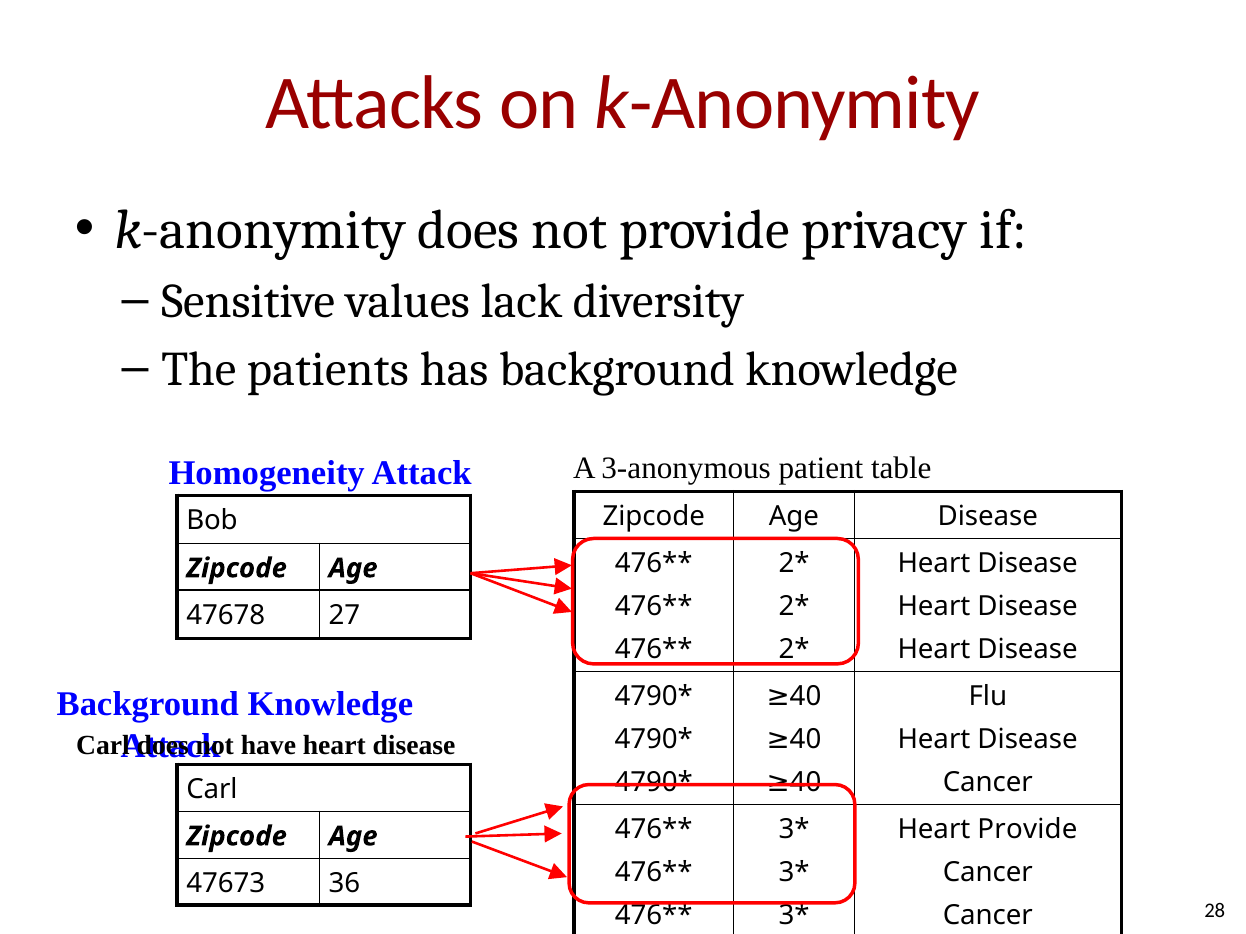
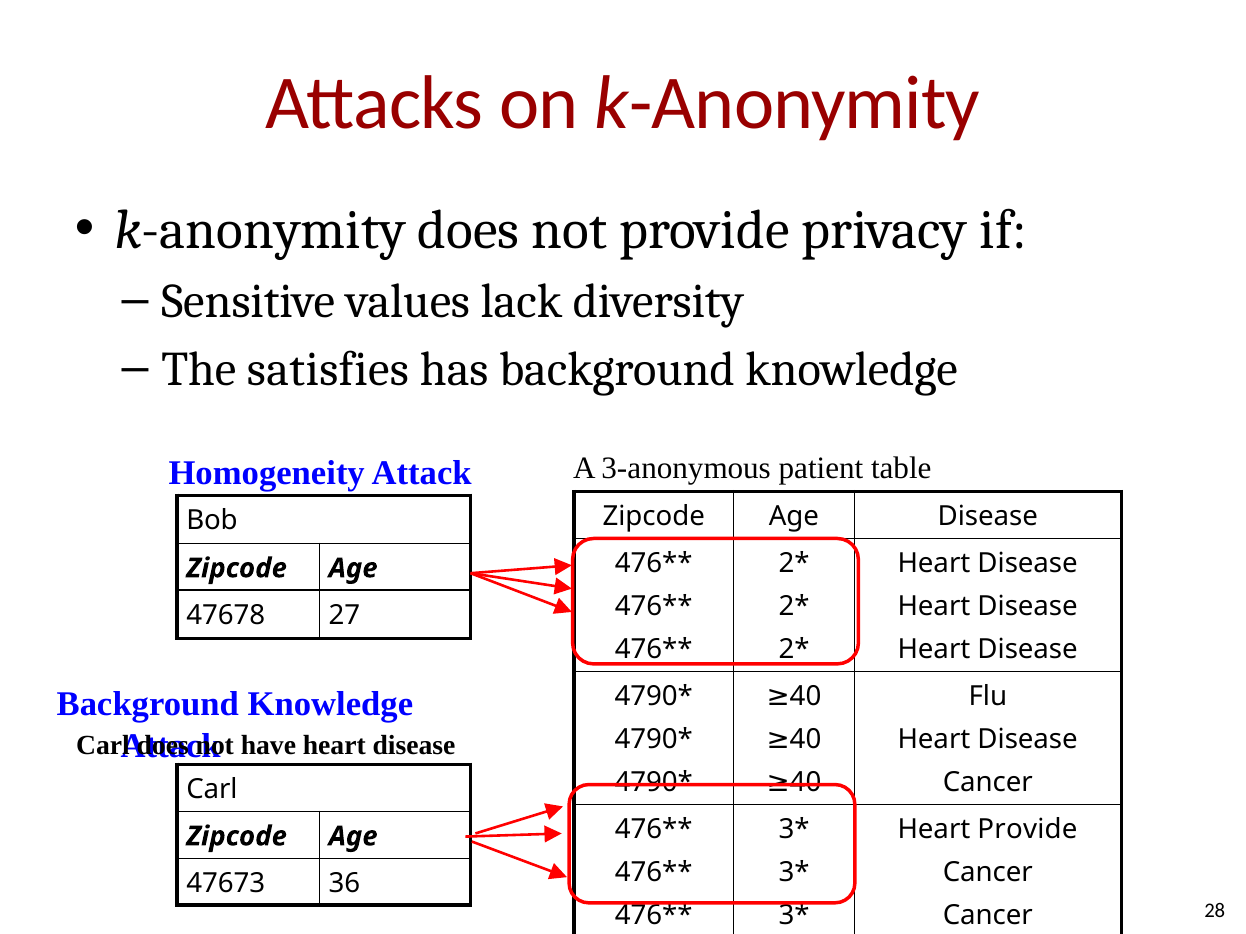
patients: patients -> satisfies
